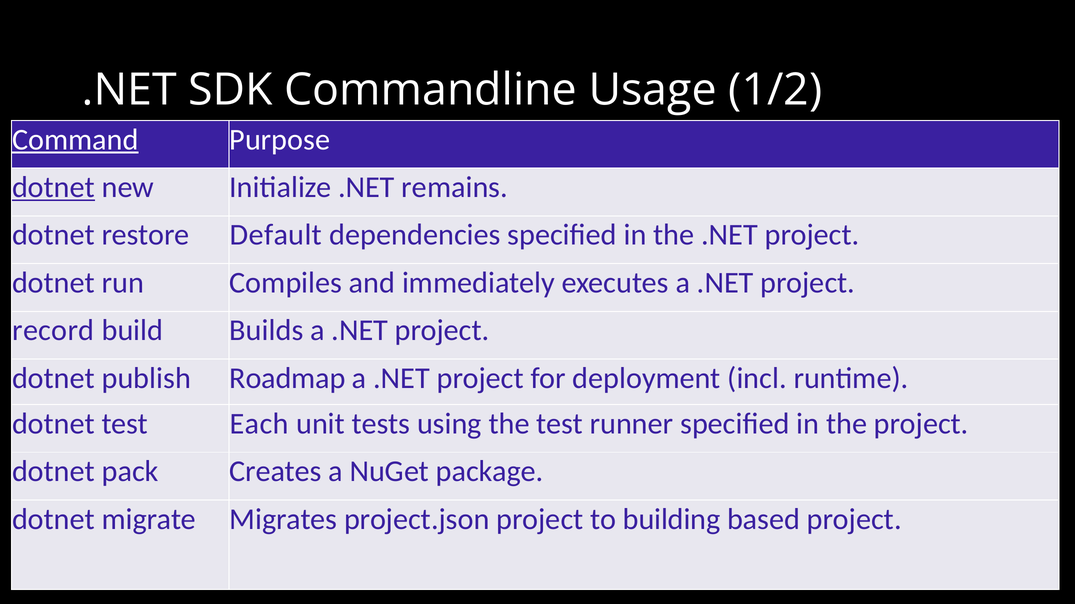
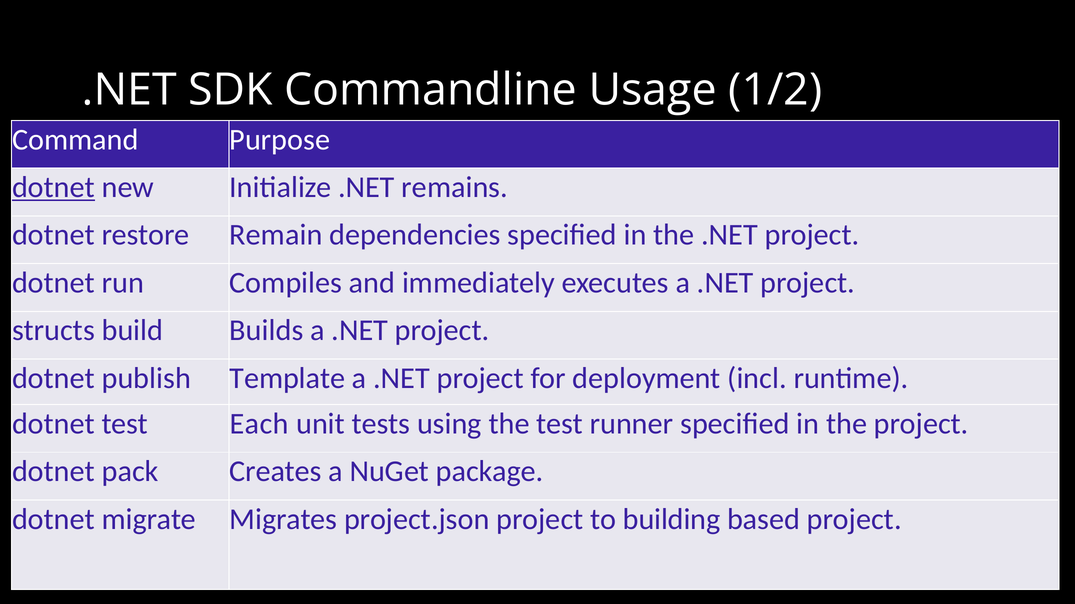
Command underline: present -> none
Default: Default -> Remain
record: record -> structs
Roadmap: Roadmap -> Template
